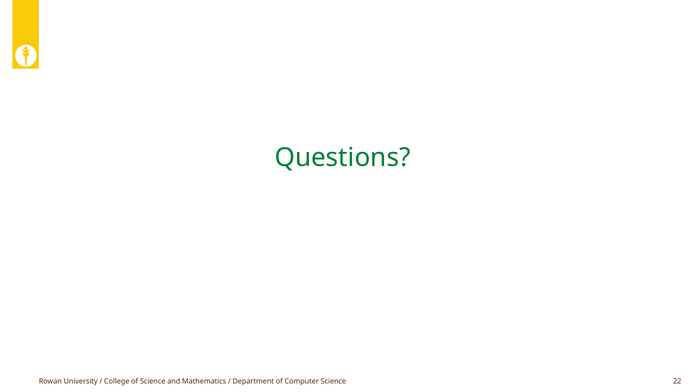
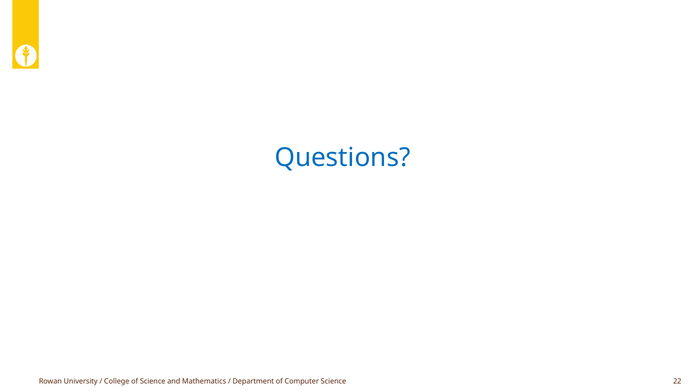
Questions colour: green -> blue
